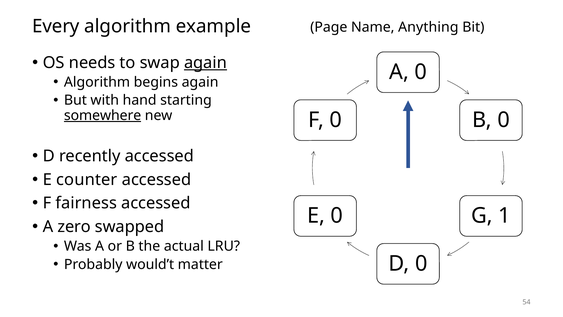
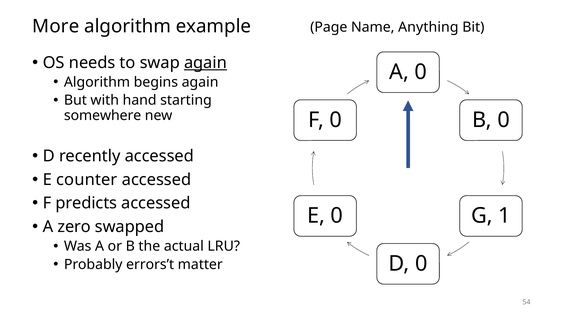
Every: Every -> More
somewhere underline: present -> none
fairness: fairness -> predicts
would’t: would’t -> errors’t
